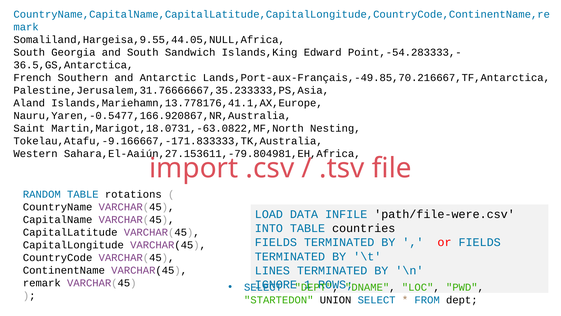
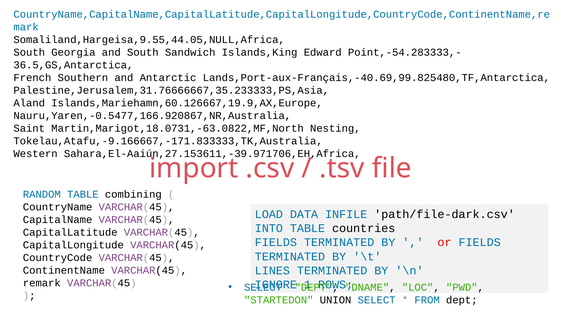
Lands,Port-aux-Français,-49.85,70.216667,TF,Antarctica: Lands,Port-aux-Français,-49.85,70.216667,TF,Antarctica -> Lands,Port-aux-Français,-40.69,99.825480,TF,Antarctica
Islands,Mariehamn,13.778176,41.1,AX,Europe: Islands,Mariehamn,13.778176,41.1,AX,Europe -> Islands,Mariehamn,60.126667,19.9,AX,Europe
Sahara,El-Aaiún,27.153611,-79.804981,EH,Africa: Sahara,El-Aaiún,27.153611,-79.804981,EH,Africa -> Sahara,El-Aaiún,27.153611,-39.971706,EH,Africa
rotations: rotations -> combining
path/file-were.csv: path/file-were.csv -> path/file-dark.csv
